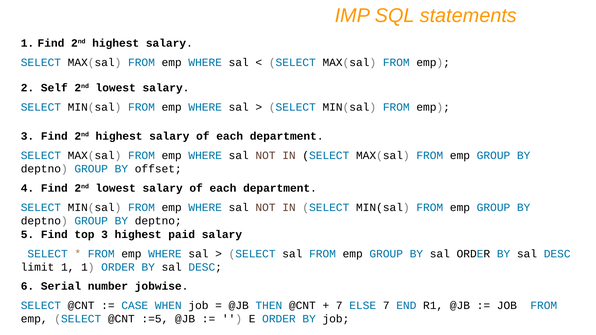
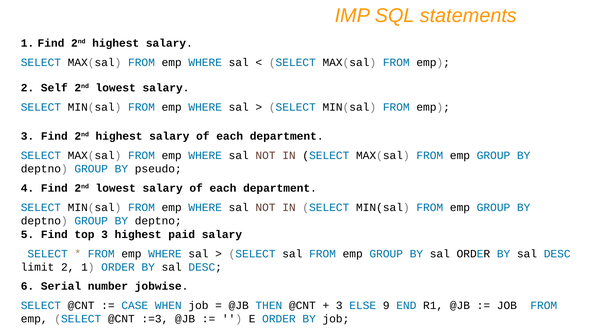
offset: offset -> pseudo
limit 1: 1 -> 2
7 at (339, 306): 7 -> 3
ELSE 7: 7 -> 9
:=5: :=5 -> :=3
